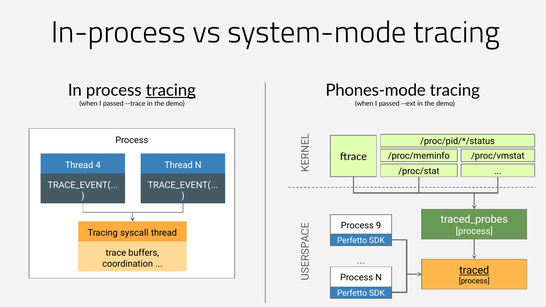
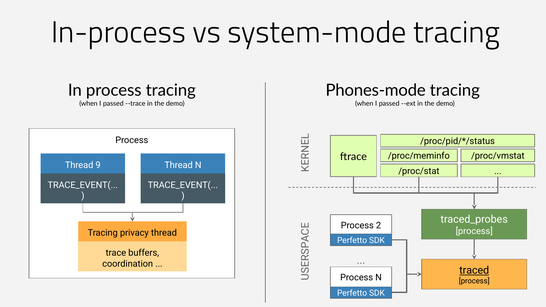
tracing at (171, 90) underline: present -> none
4: 4 -> 9
9: 9 -> 2
syscall: syscall -> privacy
